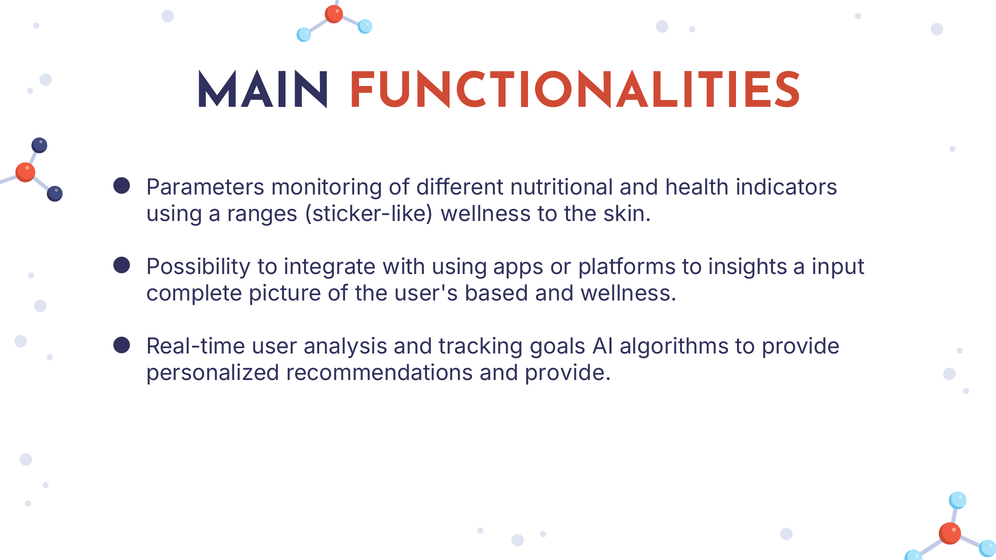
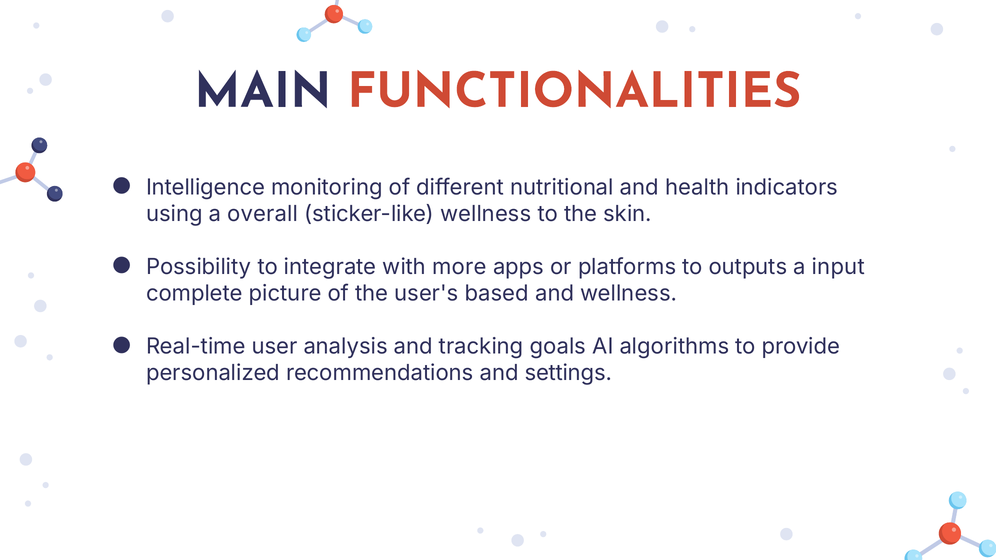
Parameters: Parameters -> Intelligence
ranges: ranges -> overall
with using: using -> more
insights: insights -> outputs
and provide: provide -> settings
